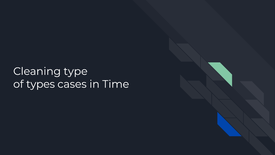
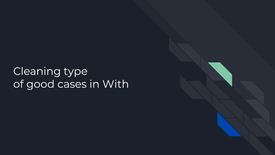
types: types -> good
Time: Time -> With
